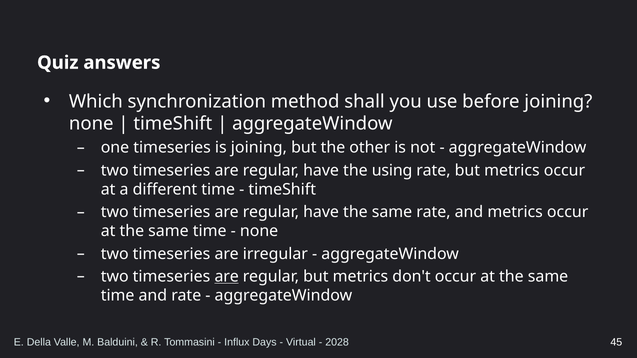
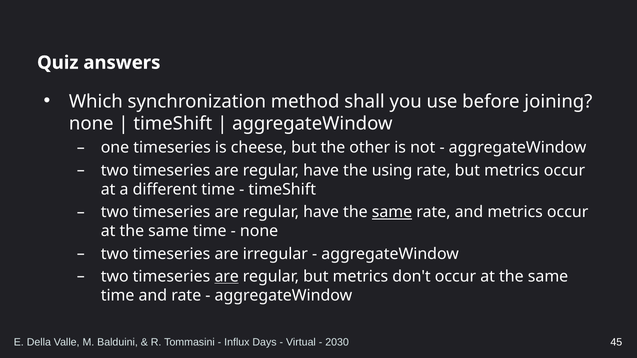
is joining: joining -> cheese
same at (392, 212) underline: none -> present
2028: 2028 -> 2030
